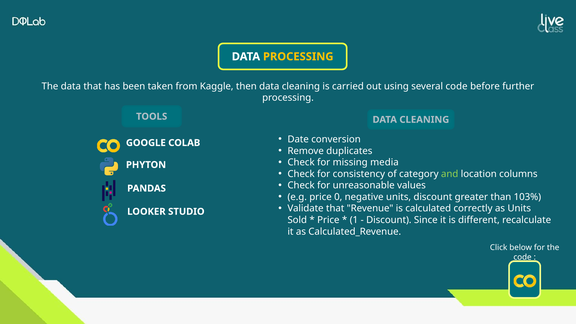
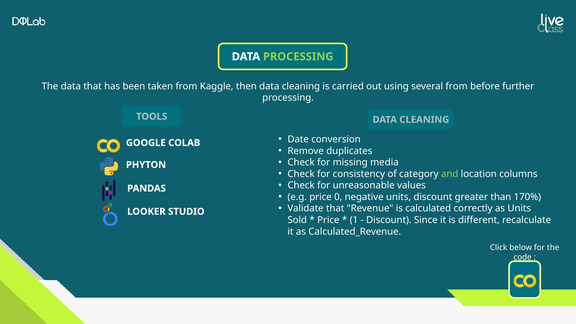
PROCESSING at (298, 57) colour: yellow -> light green
several code: code -> from
103%: 103% -> 170%
